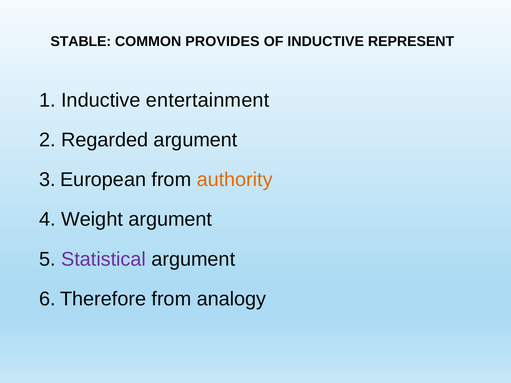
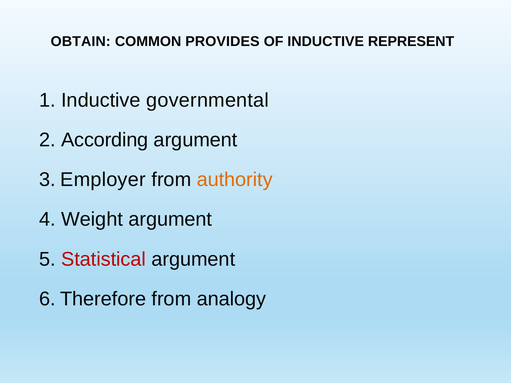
STABLE: STABLE -> OBTAIN
entertainment: entertainment -> governmental
Regarded: Regarded -> According
European: European -> Employer
Statistical colour: purple -> red
